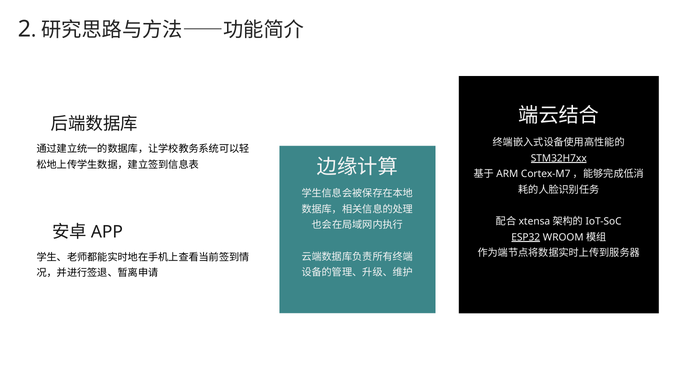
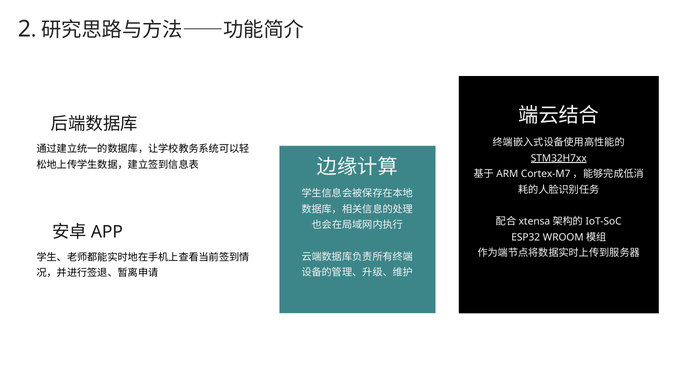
ESP32 underline: present -> none
